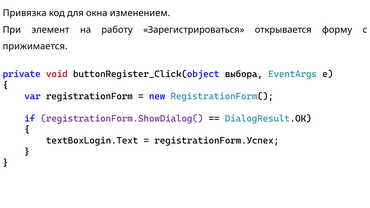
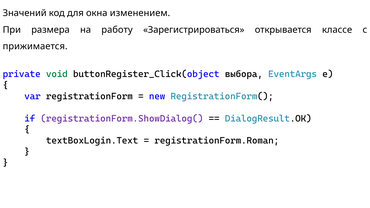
Привязка: Привязка -> Значений
элемент: элемент -> размера
форму: форму -> классе
void colour: red -> green
registrationForm.Успех: registrationForm.Успех -> registrationForm.Roman
